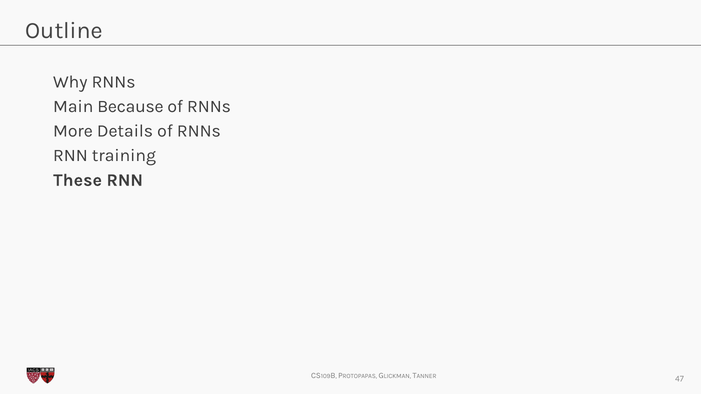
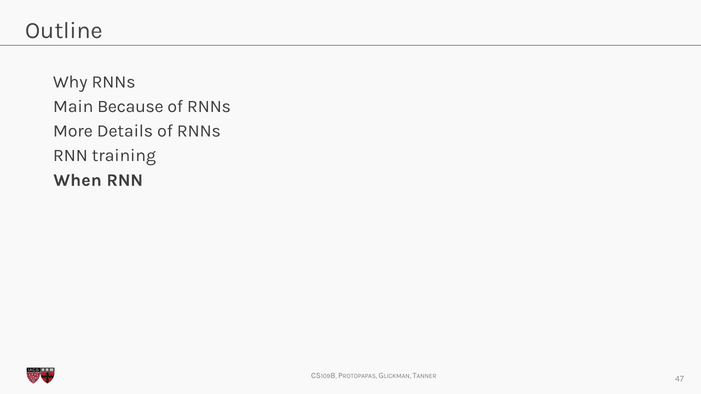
These: These -> When
